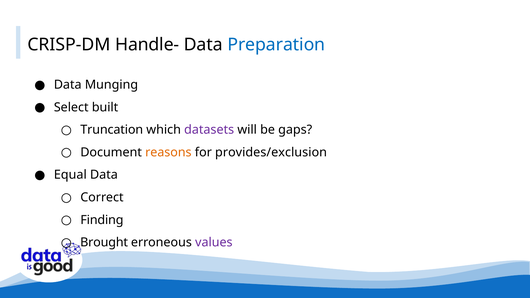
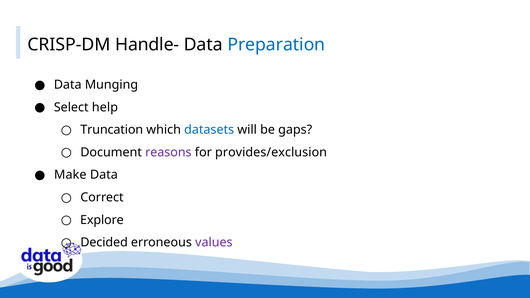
built: built -> help
datasets colour: purple -> blue
reasons colour: orange -> purple
Equal: Equal -> Make
Finding: Finding -> Explore
Brought: Brought -> Decided
